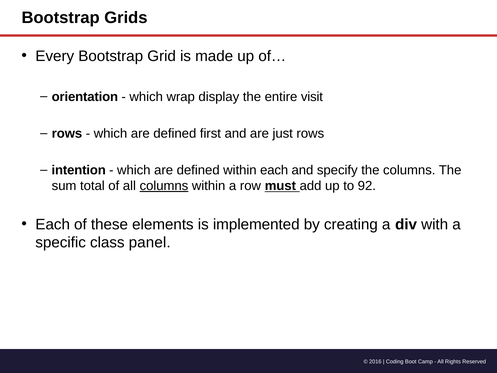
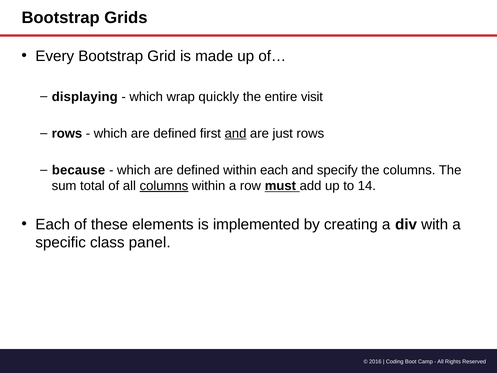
orientation: orientation -> displaying
display: display -> quickly
and at (236, 133) underline: none -> present
intention: intention -> because
92: 92 -> 14
